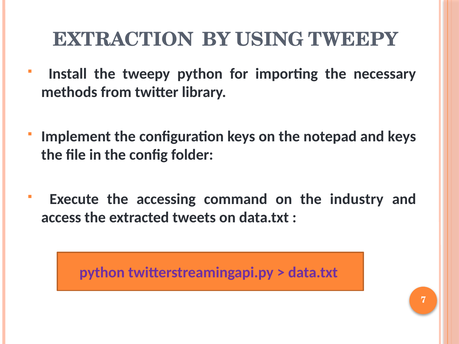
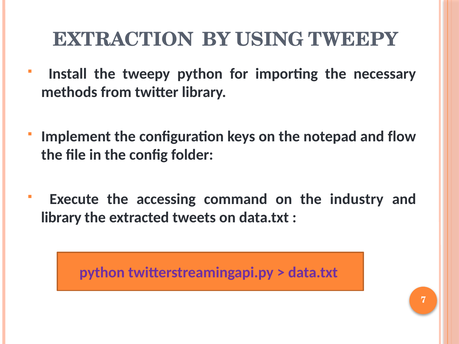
and keys: keys -> flow
access at (61, 218): access -> library
